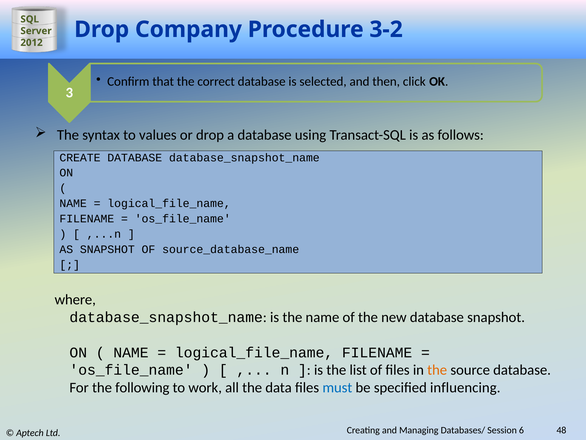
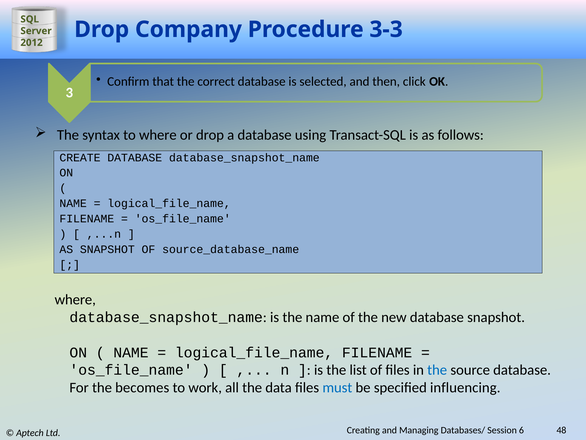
3-2: 3-2 -> 3-3
to values: values -> where
the at (437, 370) colour: orange -> blue
following: following -> becomes
